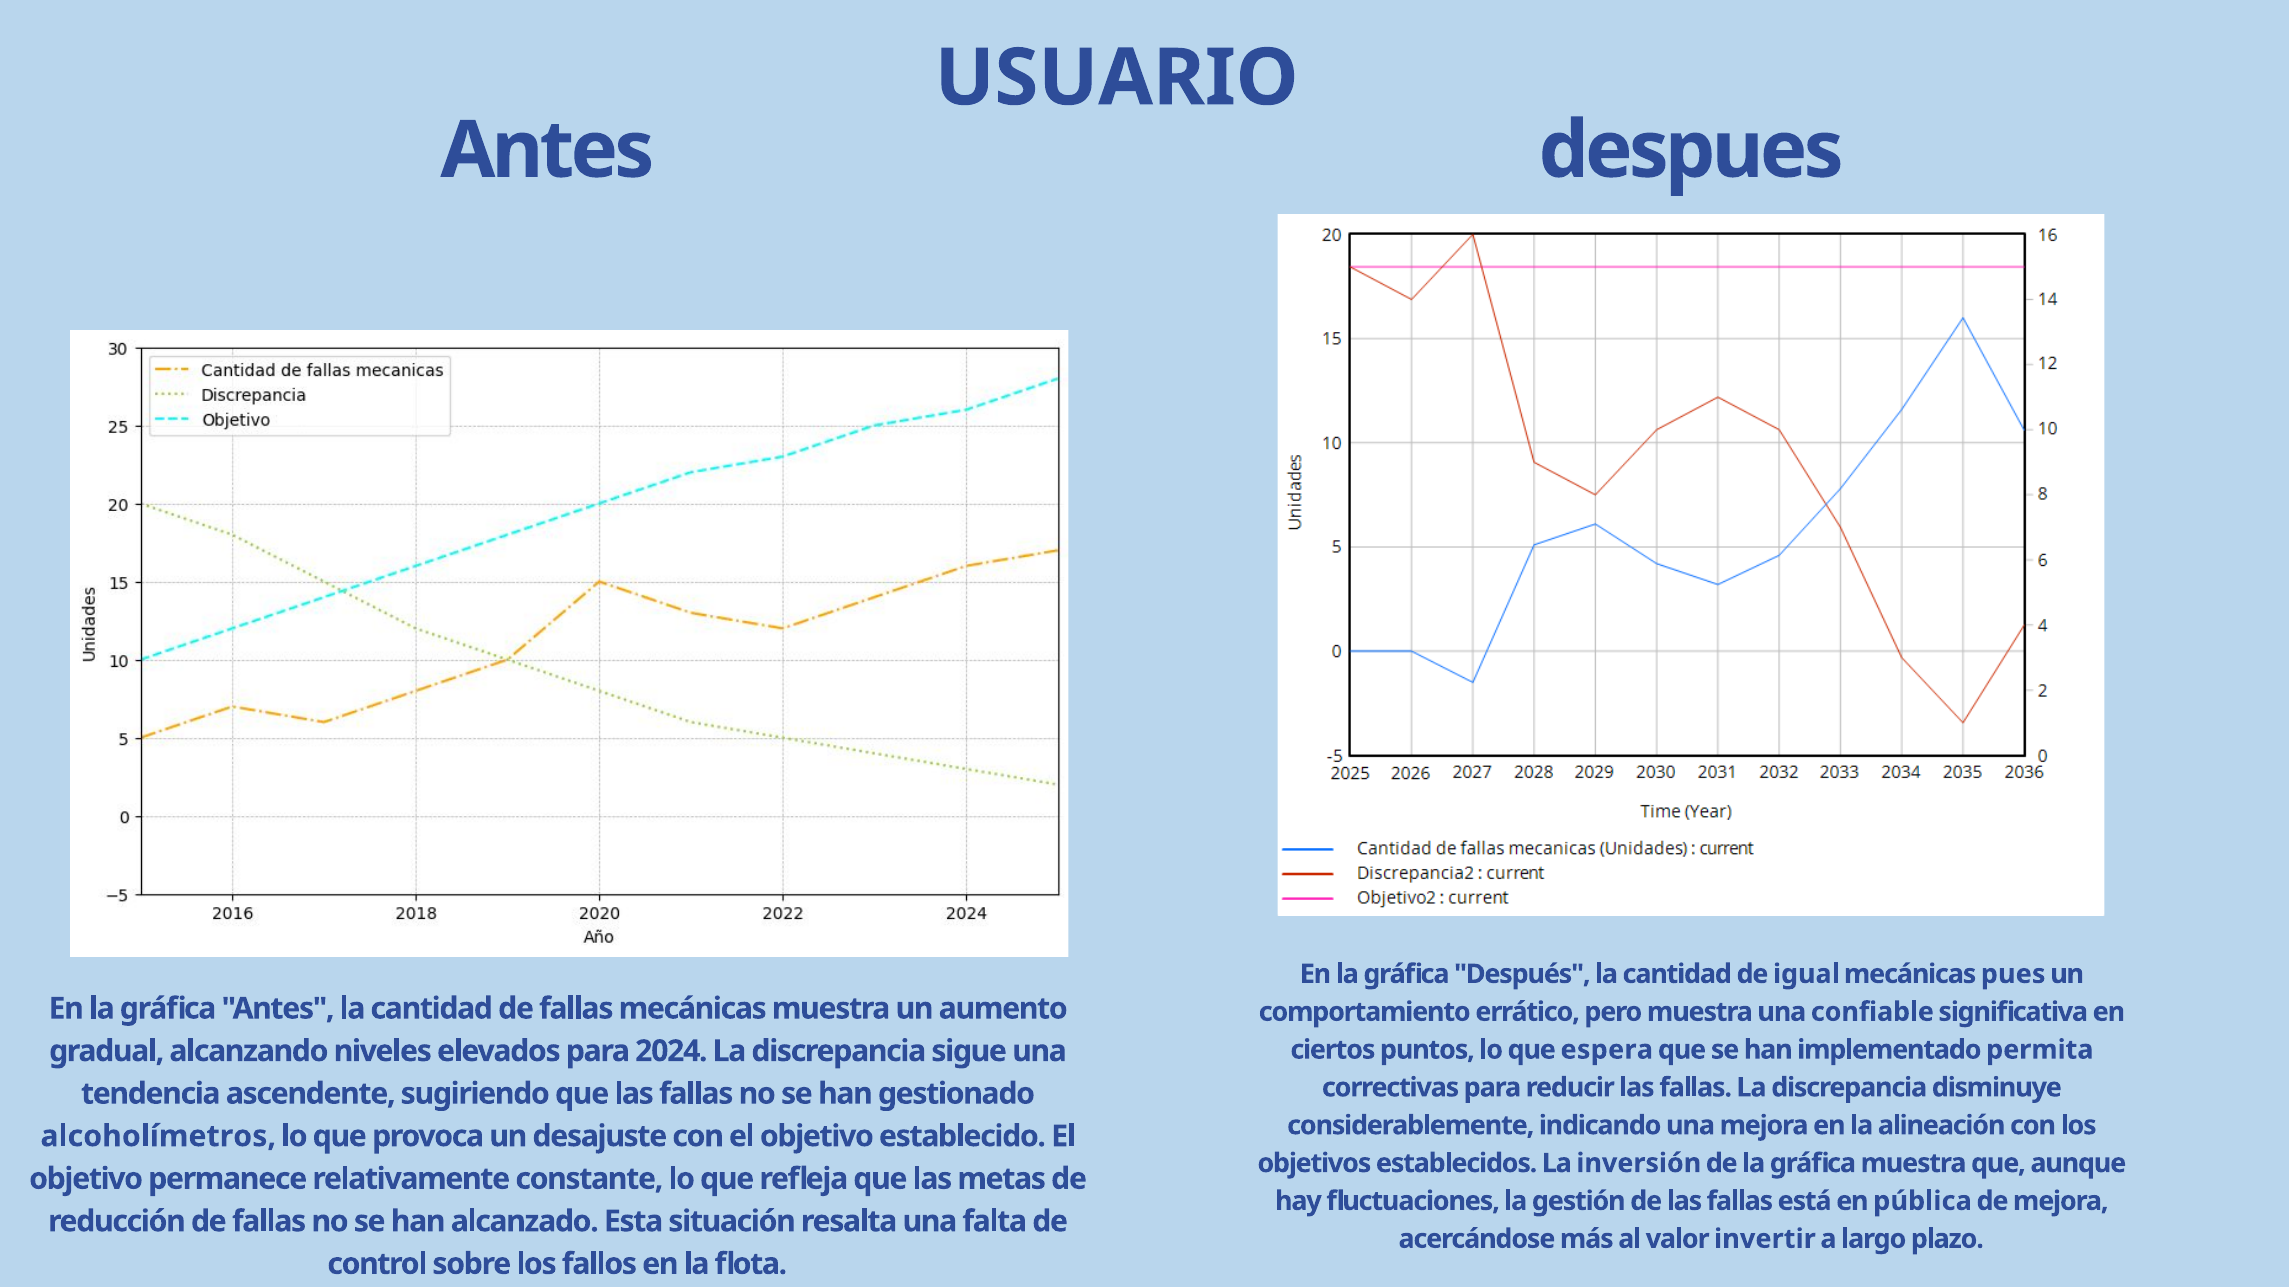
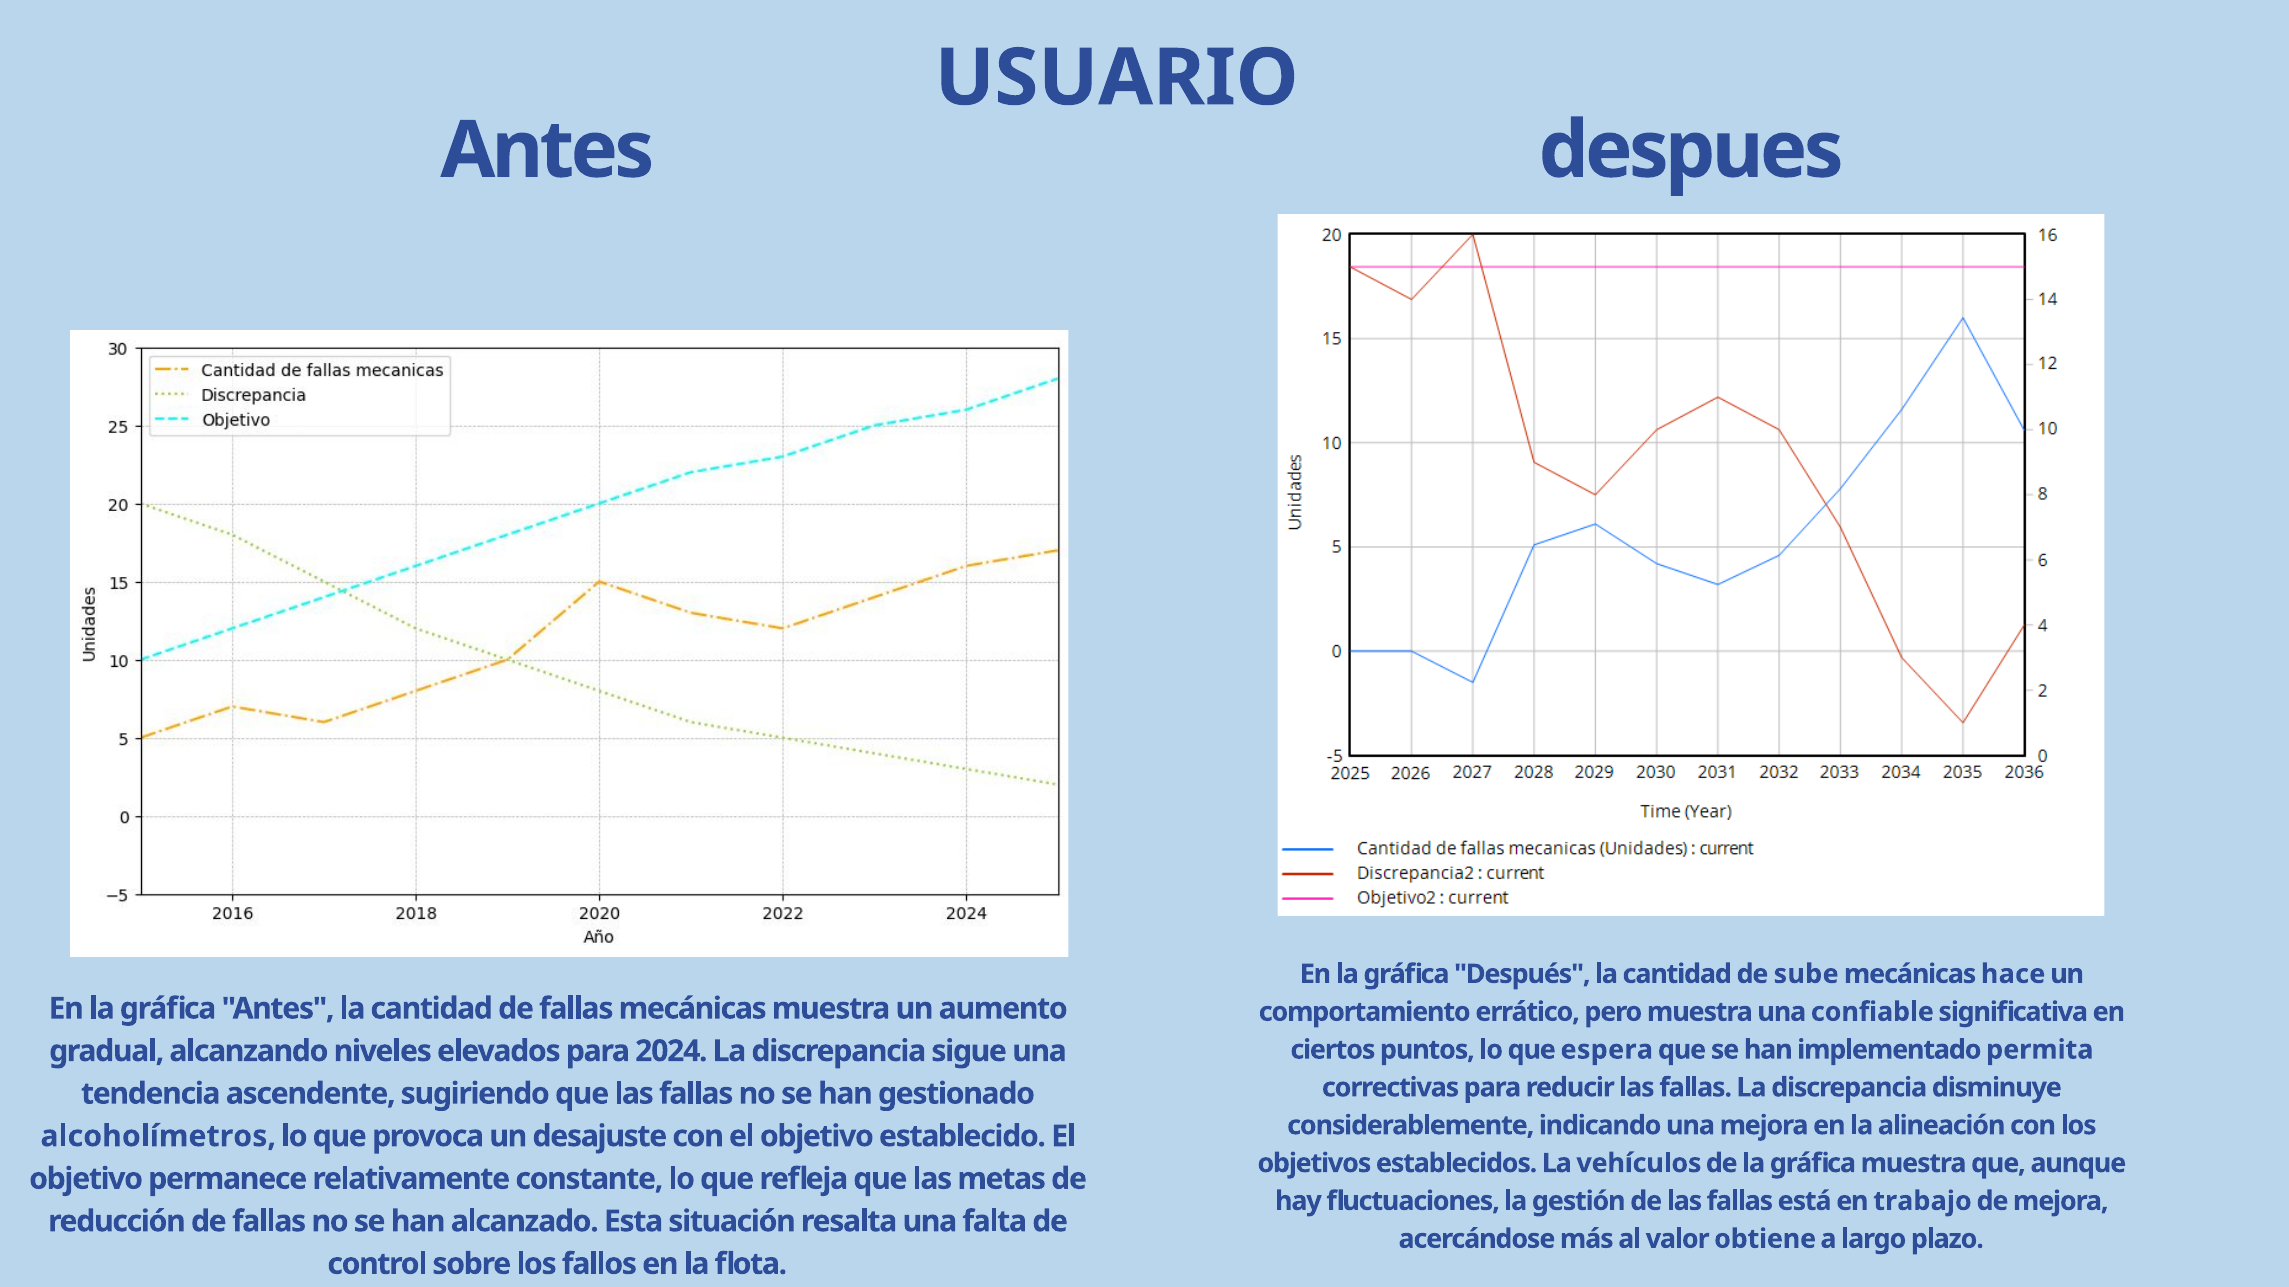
igual: igual -> sube
pues: pues -> hace
inversión: inversión -> vehículos
pública: pública -> trabajo
invertir: invertir -> obtiene
